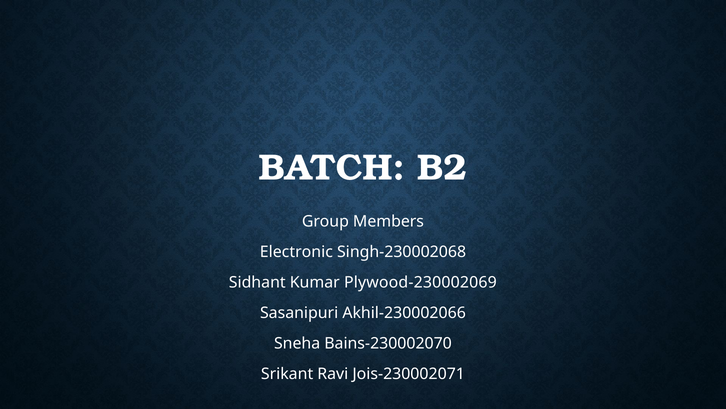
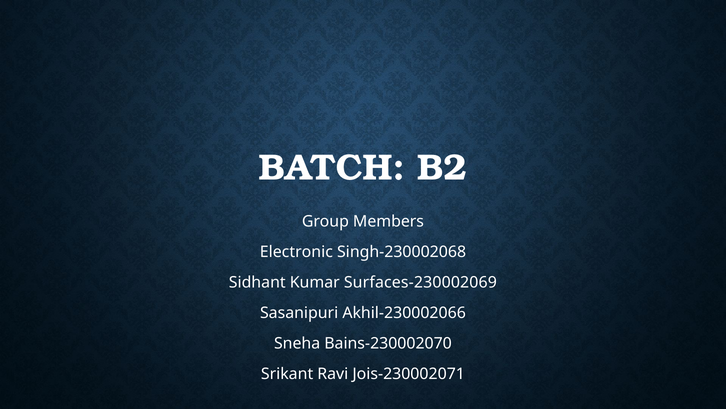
Plywood-230002069: Plywood-230002069 -> Surfaces-230002069
